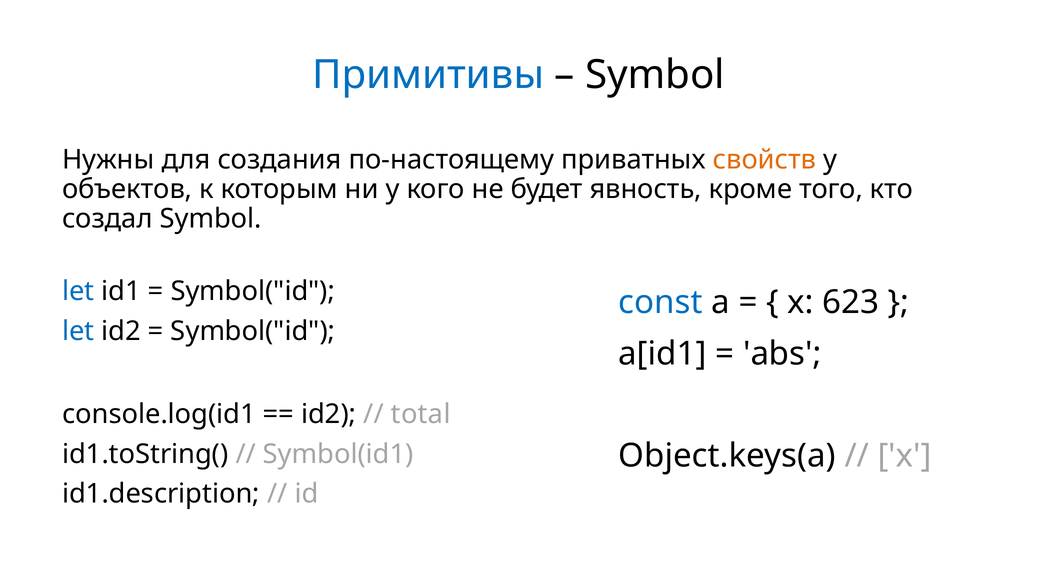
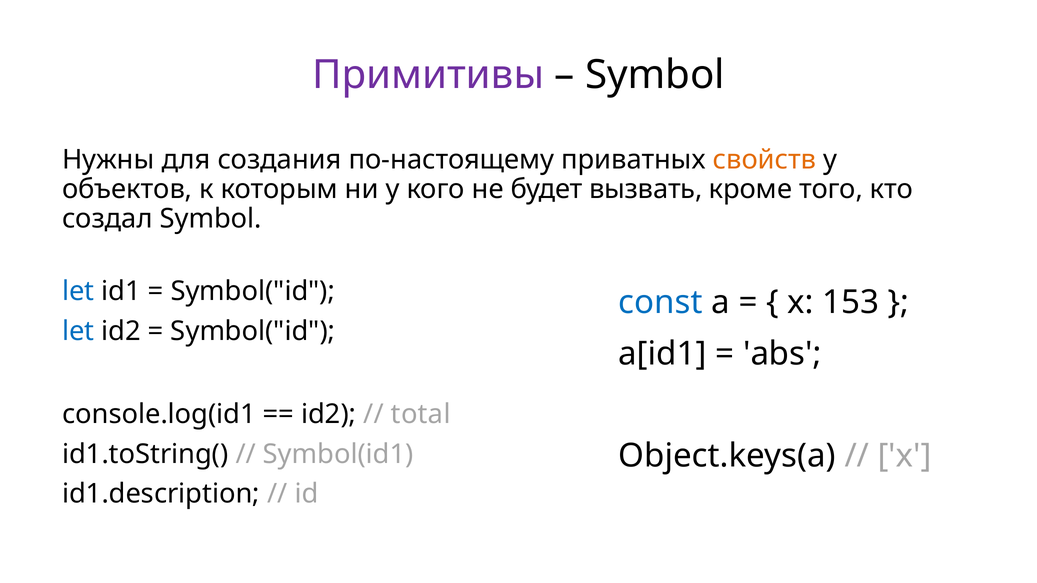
Примитивы colour: blue -> purple
явность: явность -> вызвать
623: 623 -> 153
